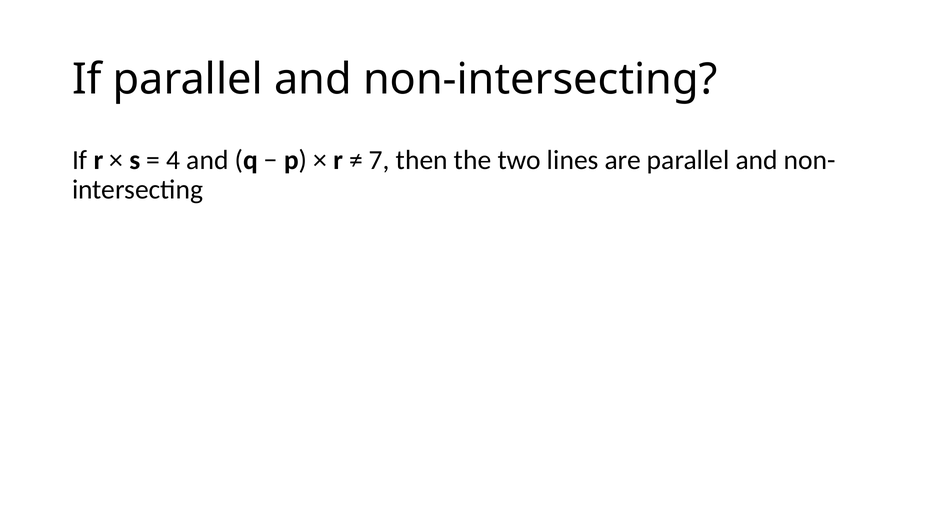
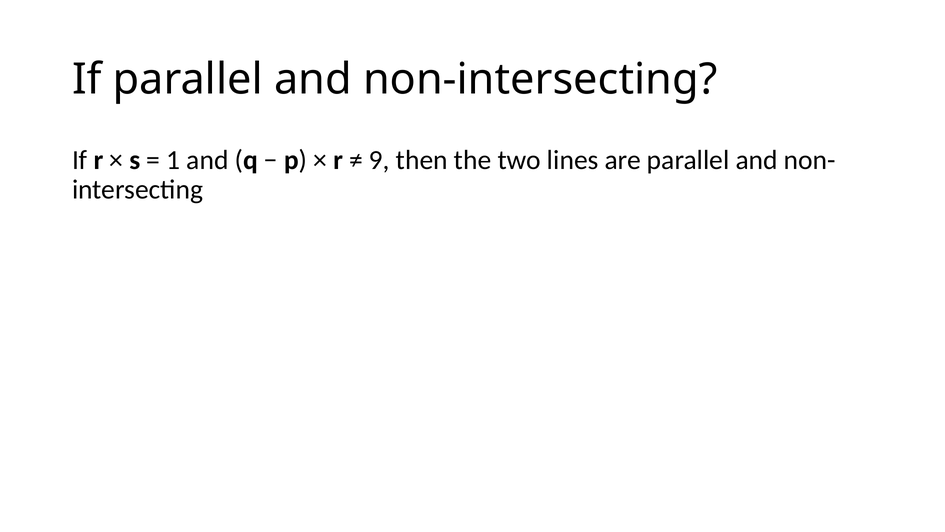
4: 4 -> 1
7: 7 -> 9
